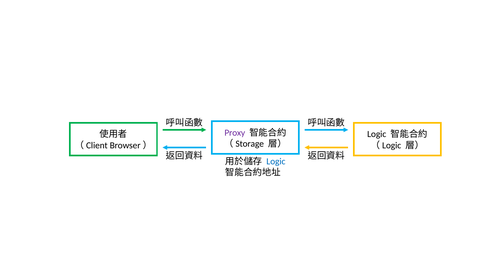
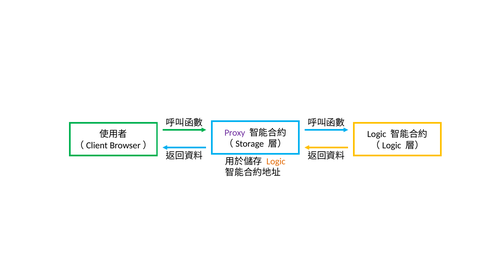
Logic at (276, 161) colour: blue -> orange
